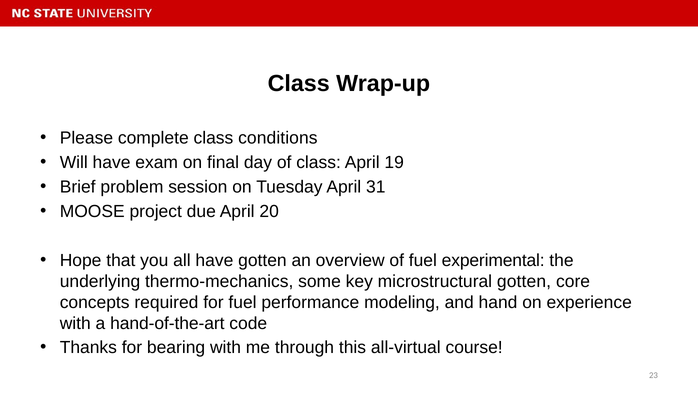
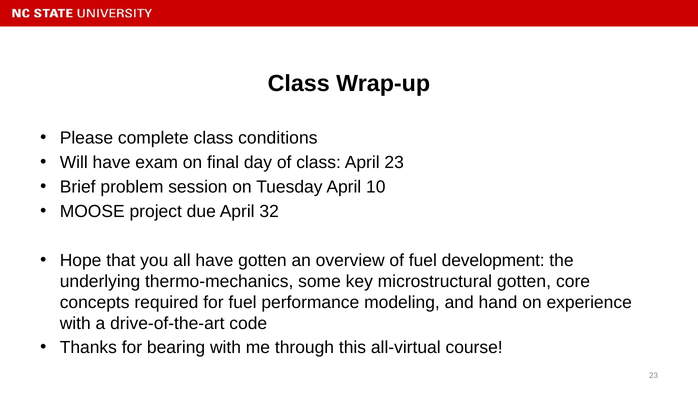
April 19: 19 -> 23
31: 31 -> 10
20: 20 -> 32
experimental: experimental -> development
hand-of-the-art: hand-of-the-art -> drive-of-the-art
